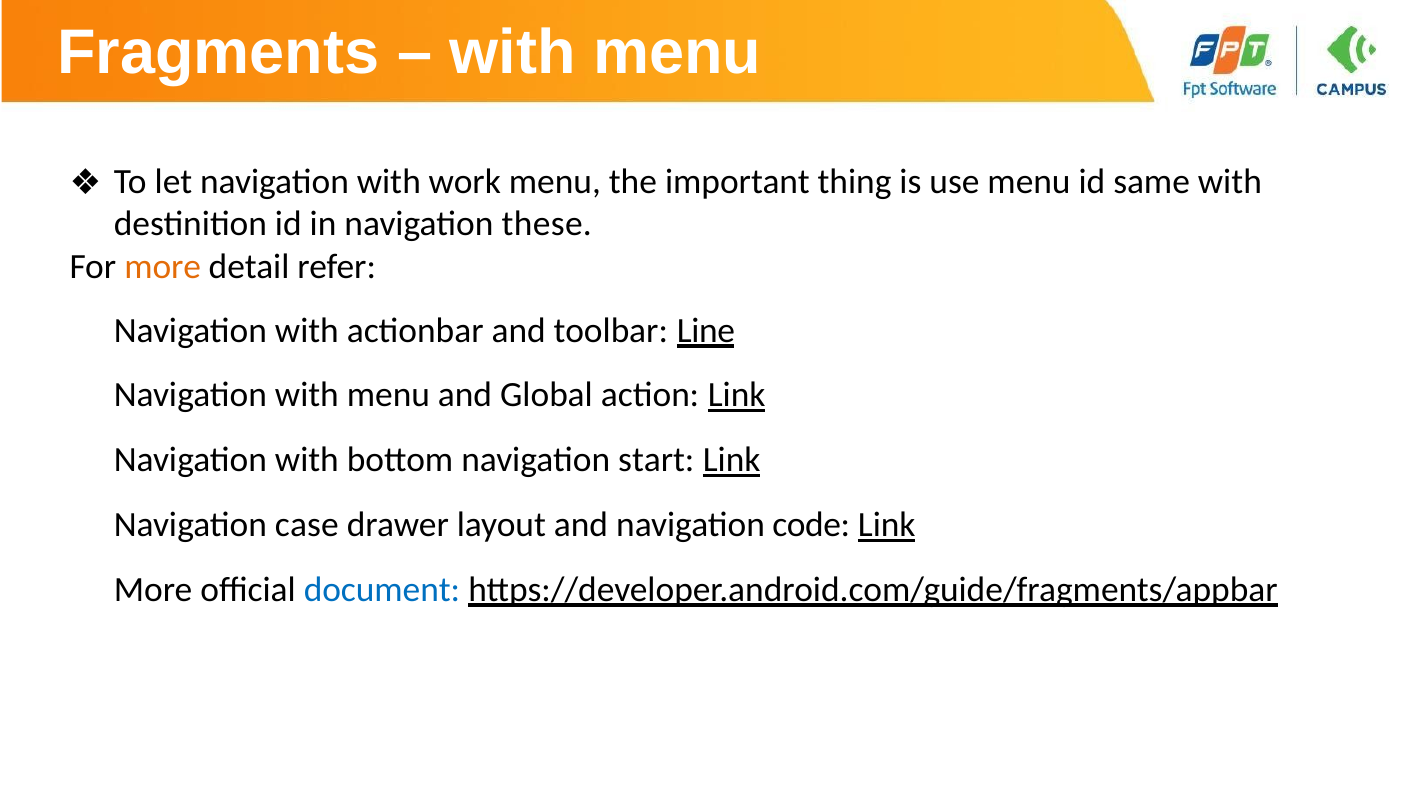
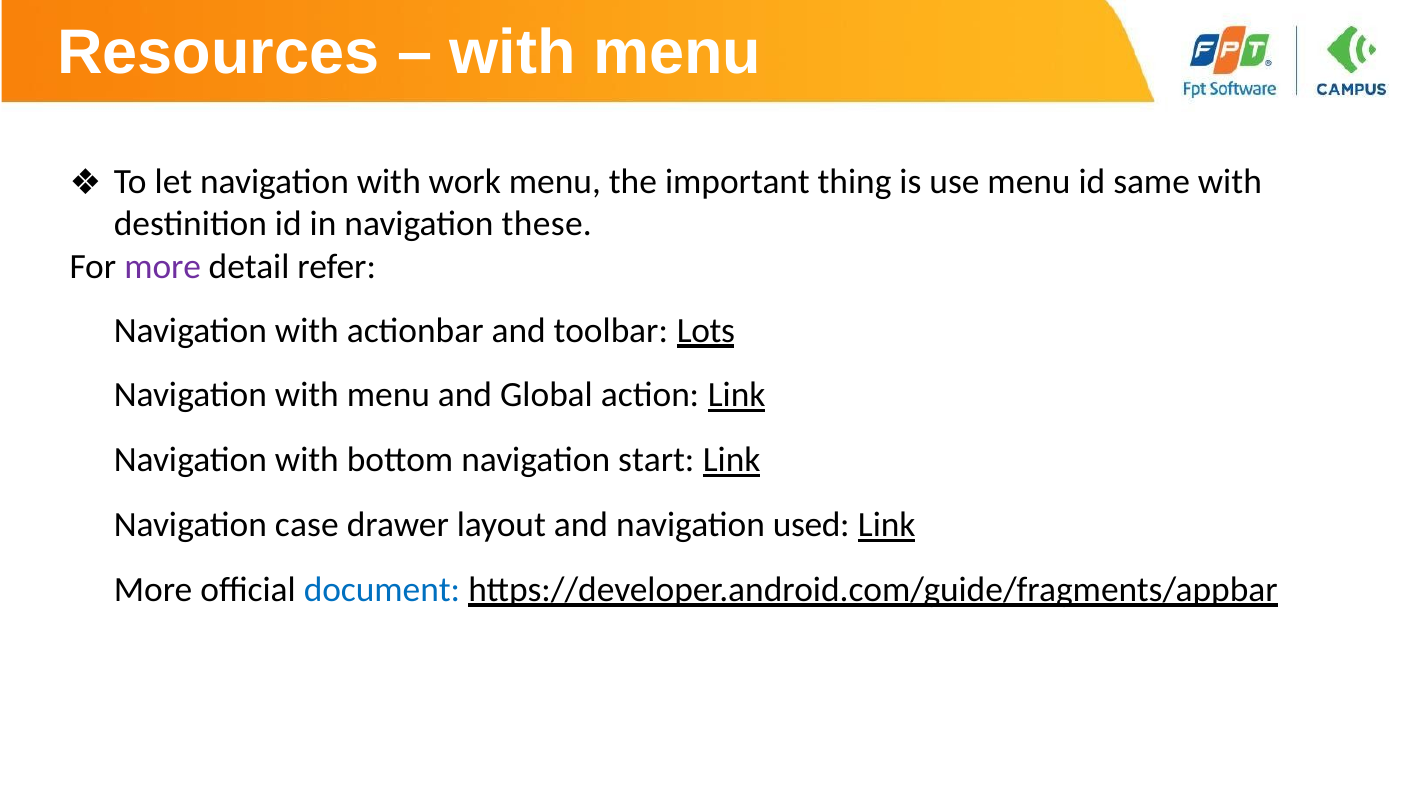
Fragments: Fragments -> Resources
more colour: orange -> purple
Line: Line -> Lots
code: code -> used
